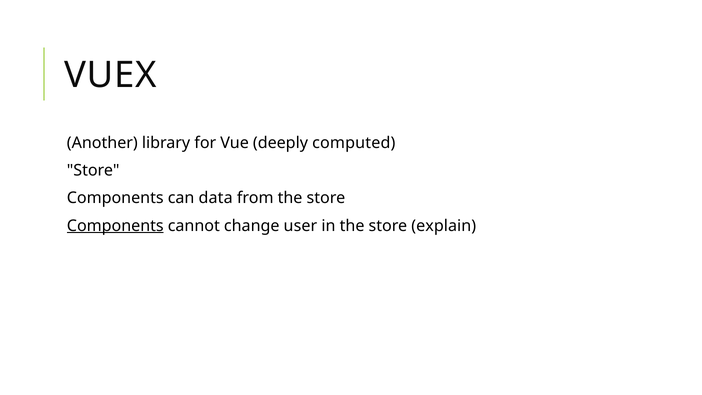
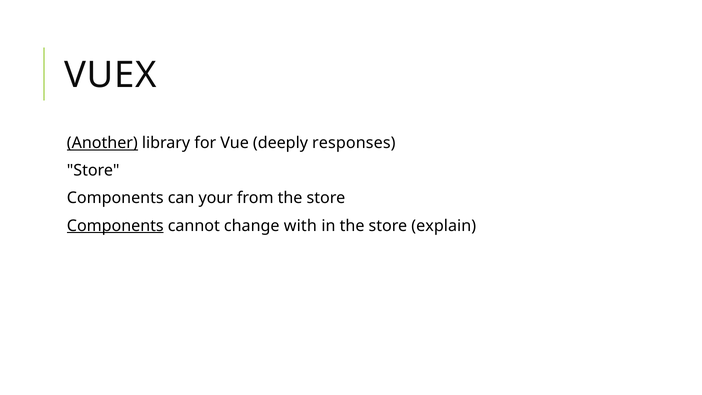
Another underline: none -> present
computed: computed -> responses
data: data -> your
user: user -> with
